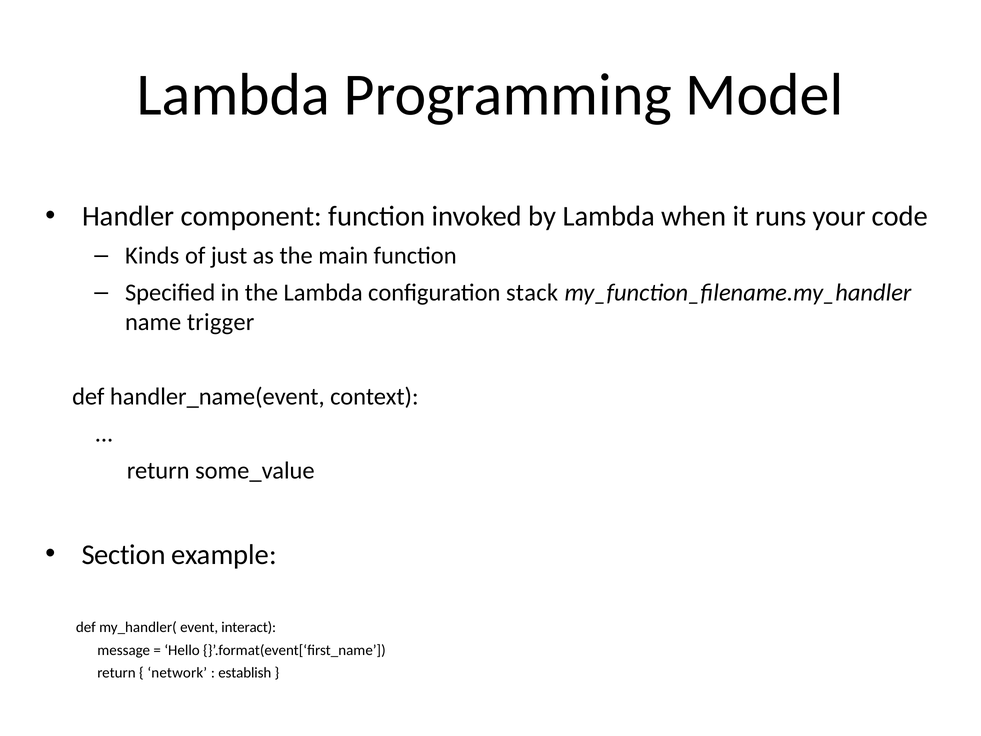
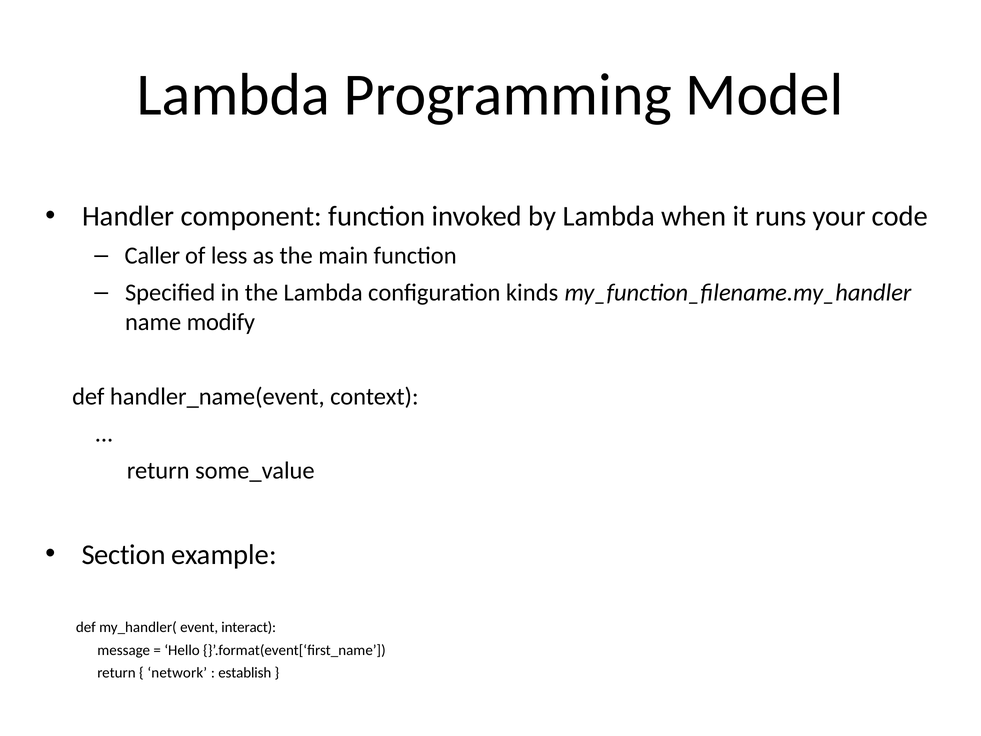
Kinds: Kinds -> Caller
just: just -> less
stack: stack -> kinds
trigger: trigger -> modify
